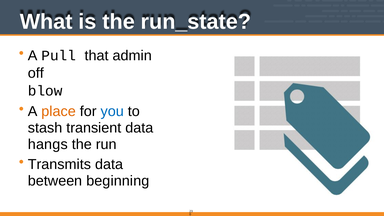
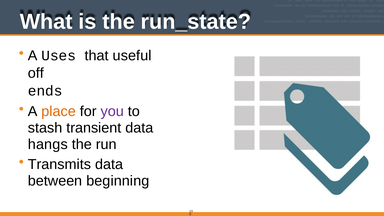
Pull: Pull -> Uses
admin: admin -> useful
blow: blow -> ends
you colour: blue -> purple
